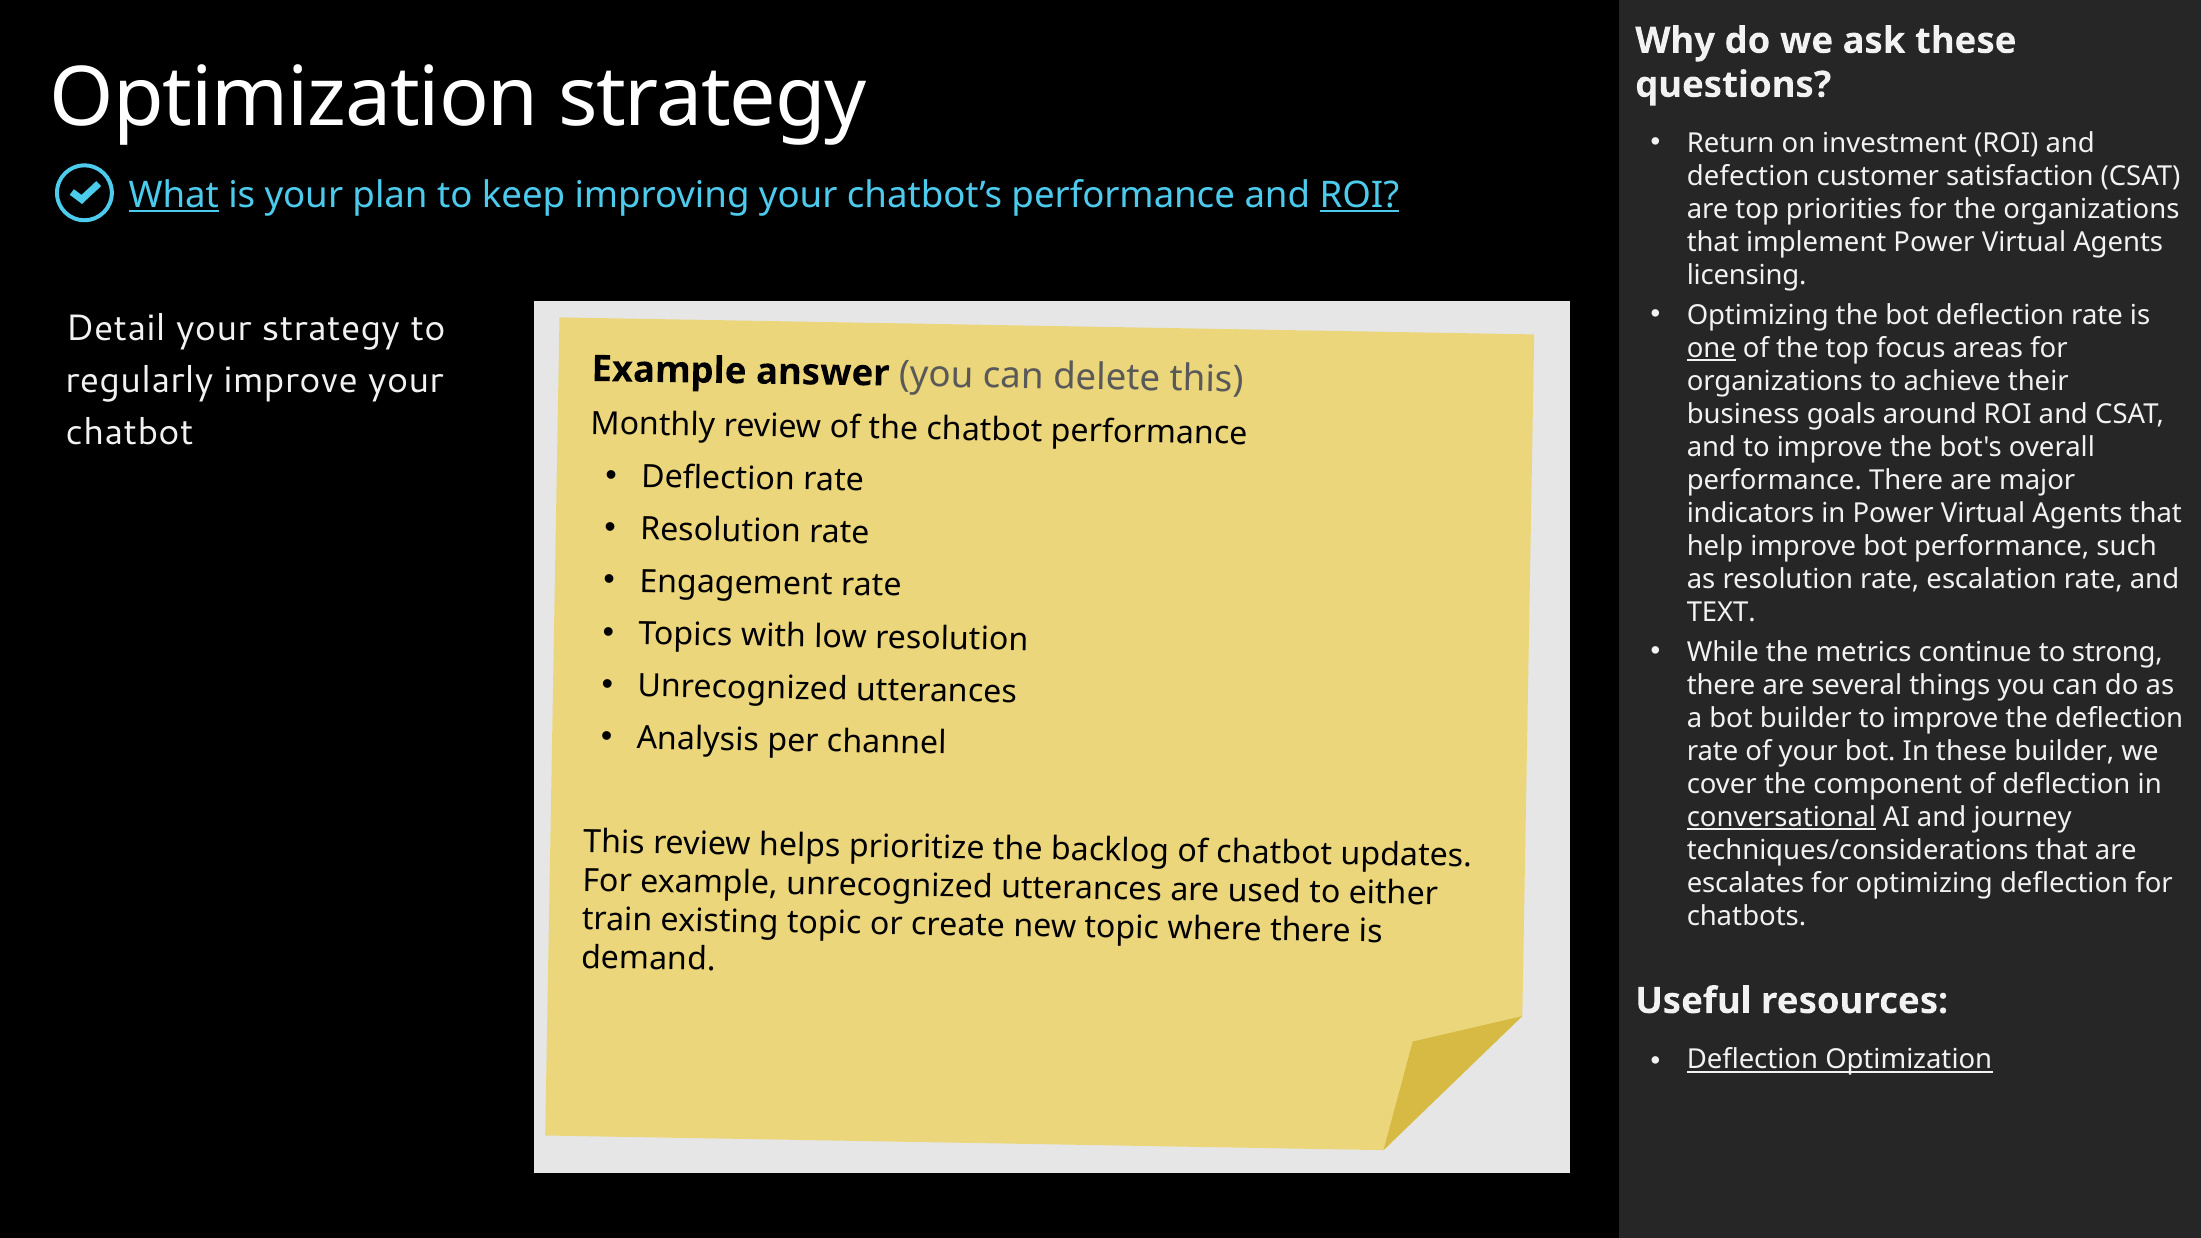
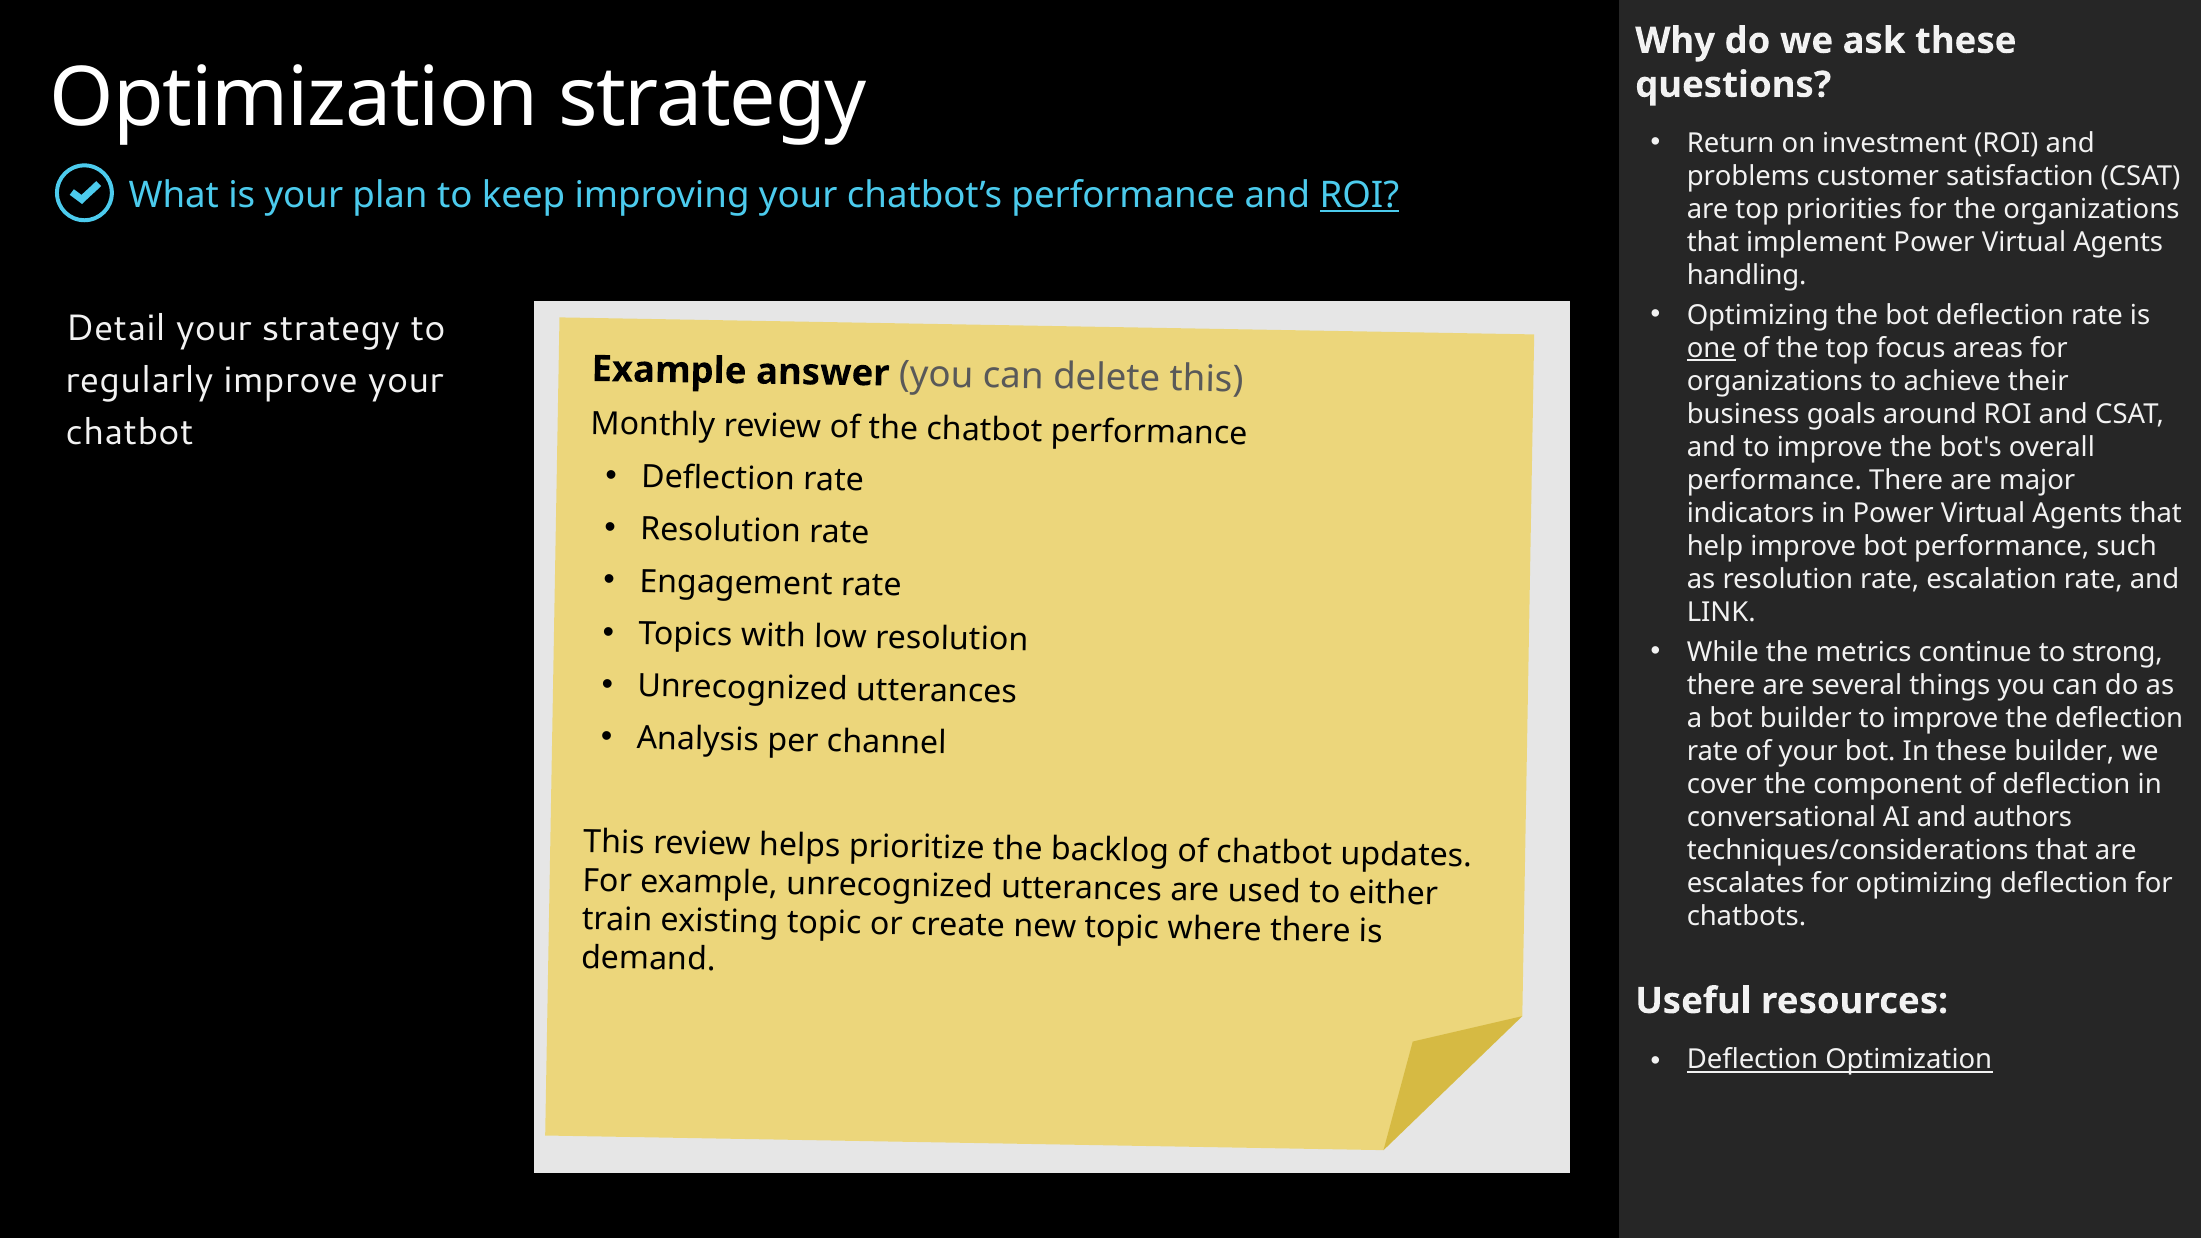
defection: defection -> problems
What underline: present -> none
licensing: licensing -> handling
TEXT: TEXT -> LINK
conversational underline: present -> none
journey: journey -> authors
